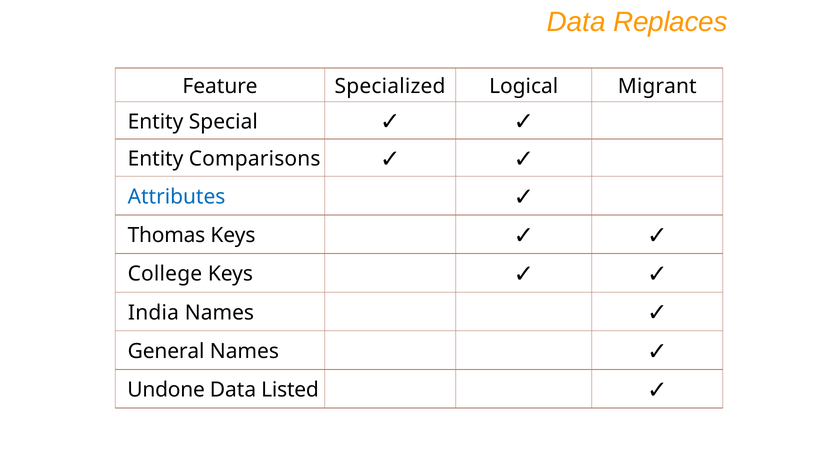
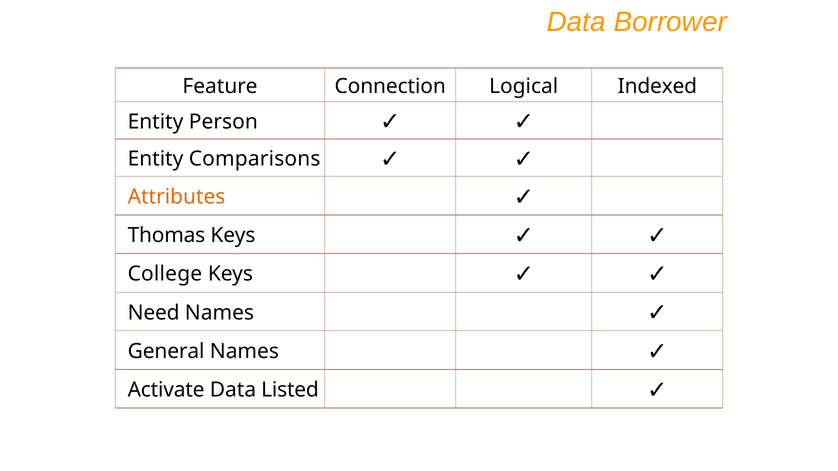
Replaces: Replaces -> Borrower
Specialized: Specialized -> Connection
Migrant: Migrant -> Indexed
Special: Special -> Person
Attributes colour: blue -> orange
India: India -> Need
Undone: Undone -> Activate
